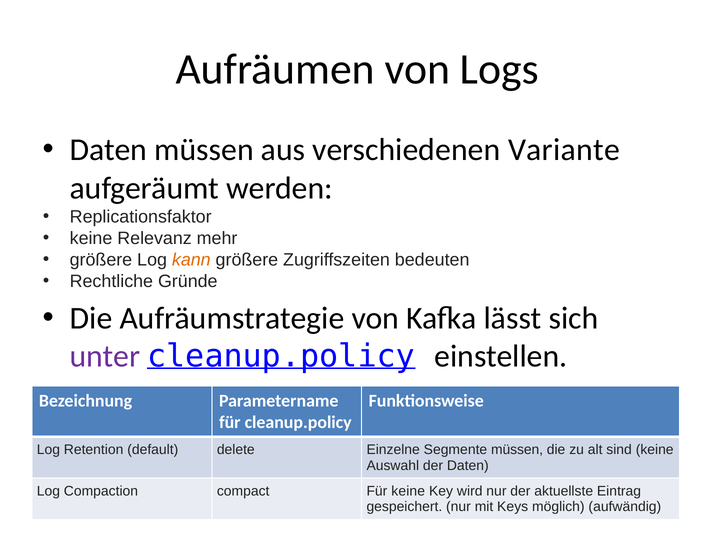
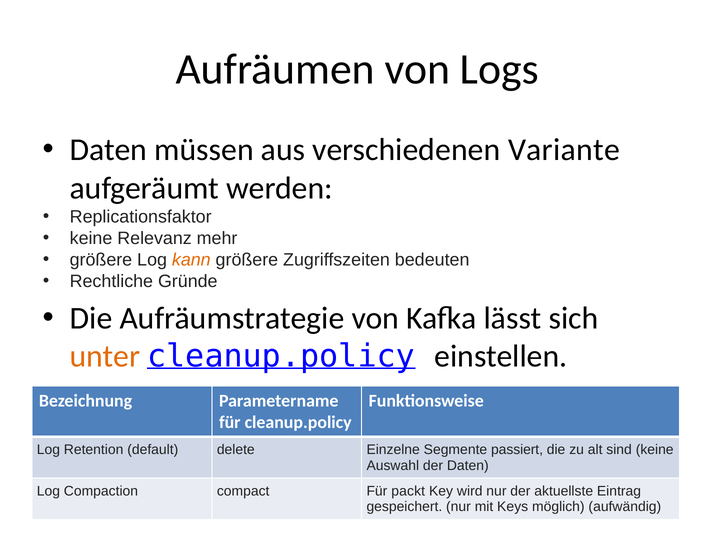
unter colour: purple -> orange
Segmente müssen: müssen -> passiert
Für keine: keine -> packt
